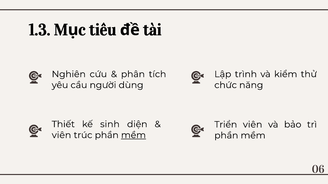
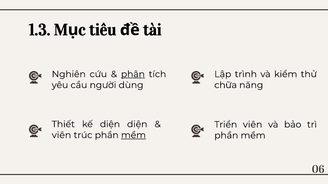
phân underline: none -> present
chức: chức -> chữa
kế sinh: sinh -> diện
